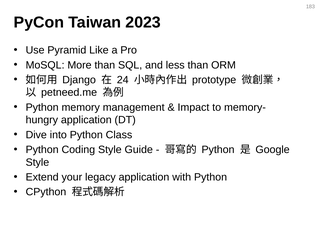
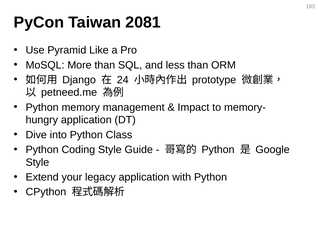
2023: 2023 -> 2081
